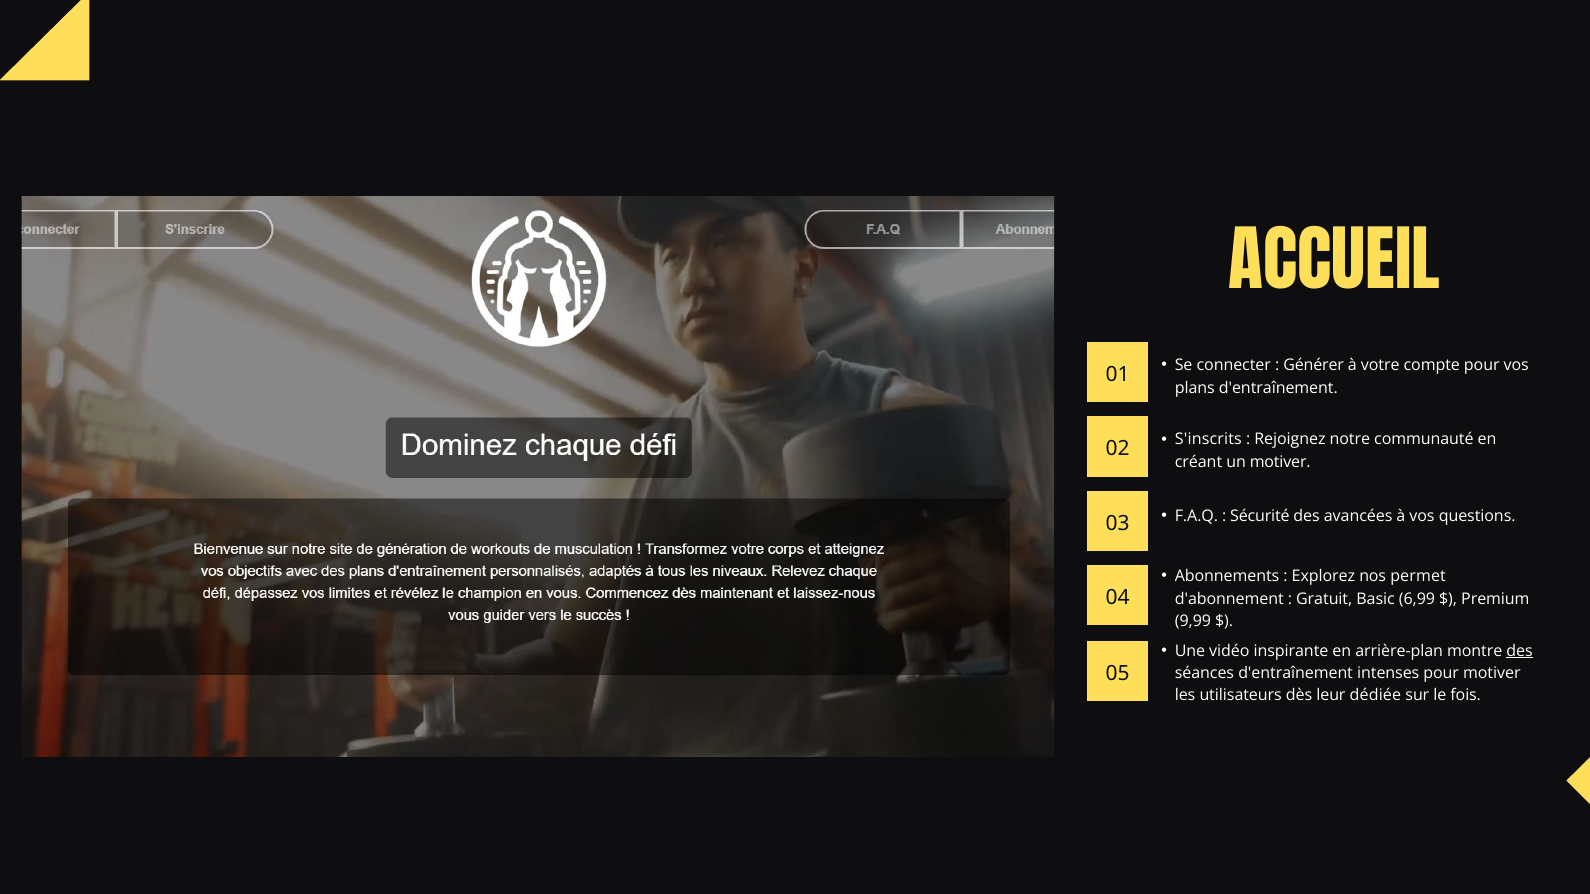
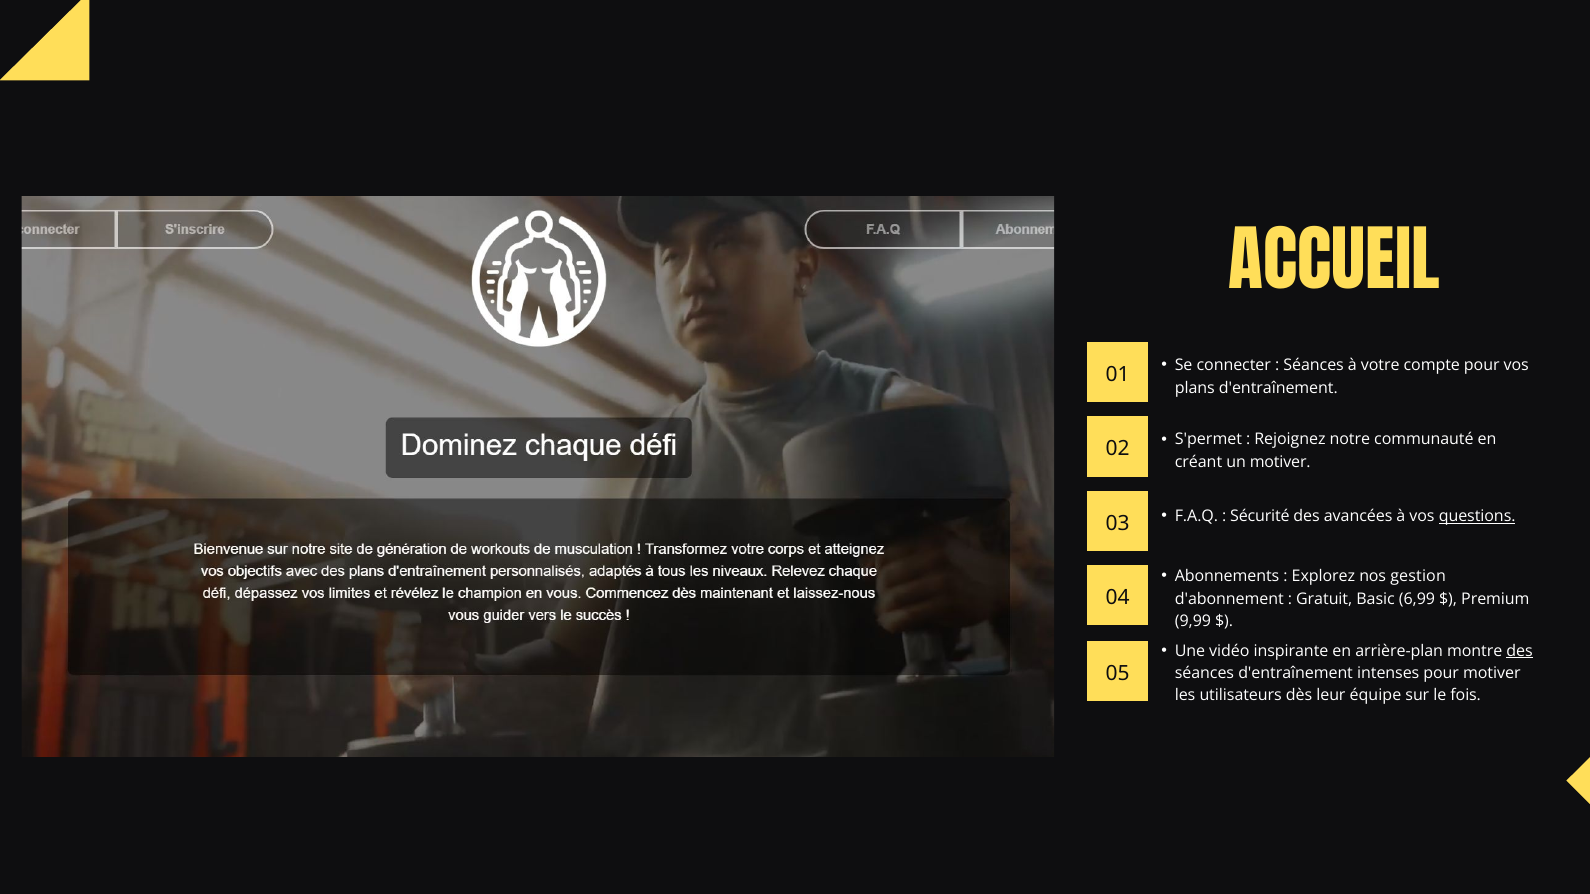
Générer at (1314, 366): Générer -> Séances
S'inscrits: S'inscrits -> S'permet
questions underline: none -> present
permet: permet -> gestion
dédiée: dédiée -> équipe
